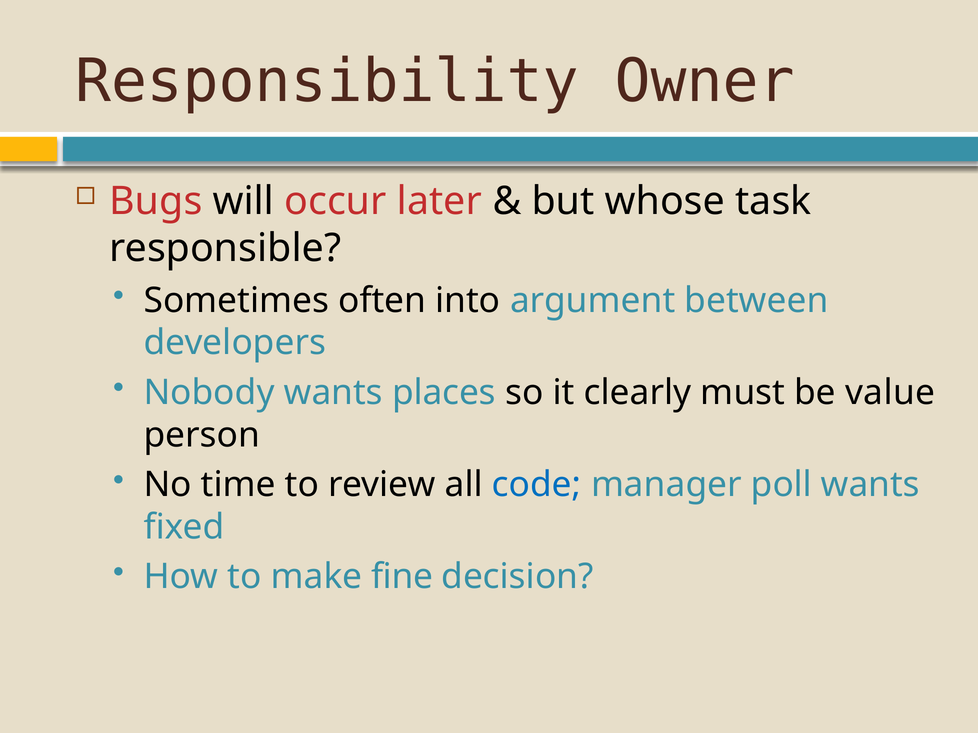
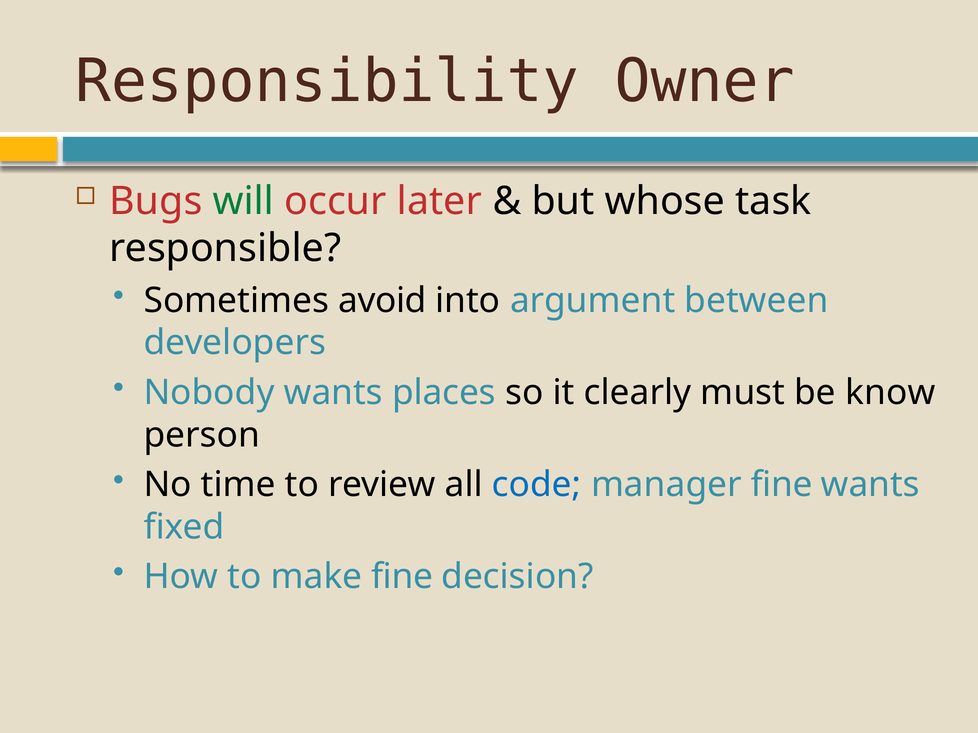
will colour: black -> green
often: often -> avoid
value: value -> know
manager poll: poll -> fine
